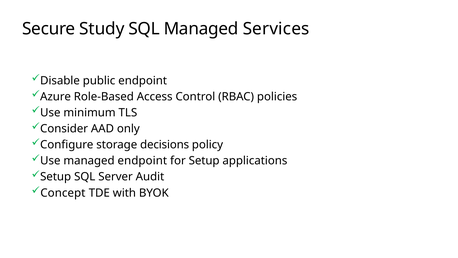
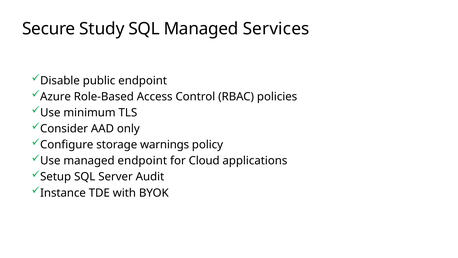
decisions: decisions -> warnings
for Setup: Setup -> Cloud
Concept: Concept -> Instance
